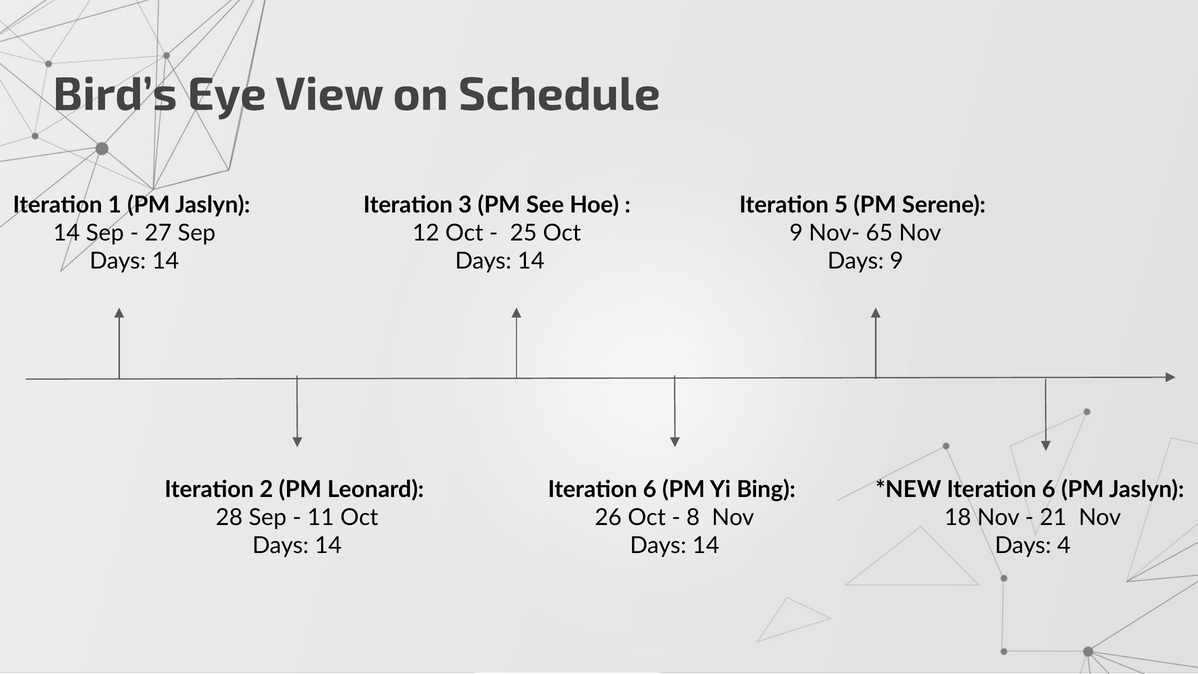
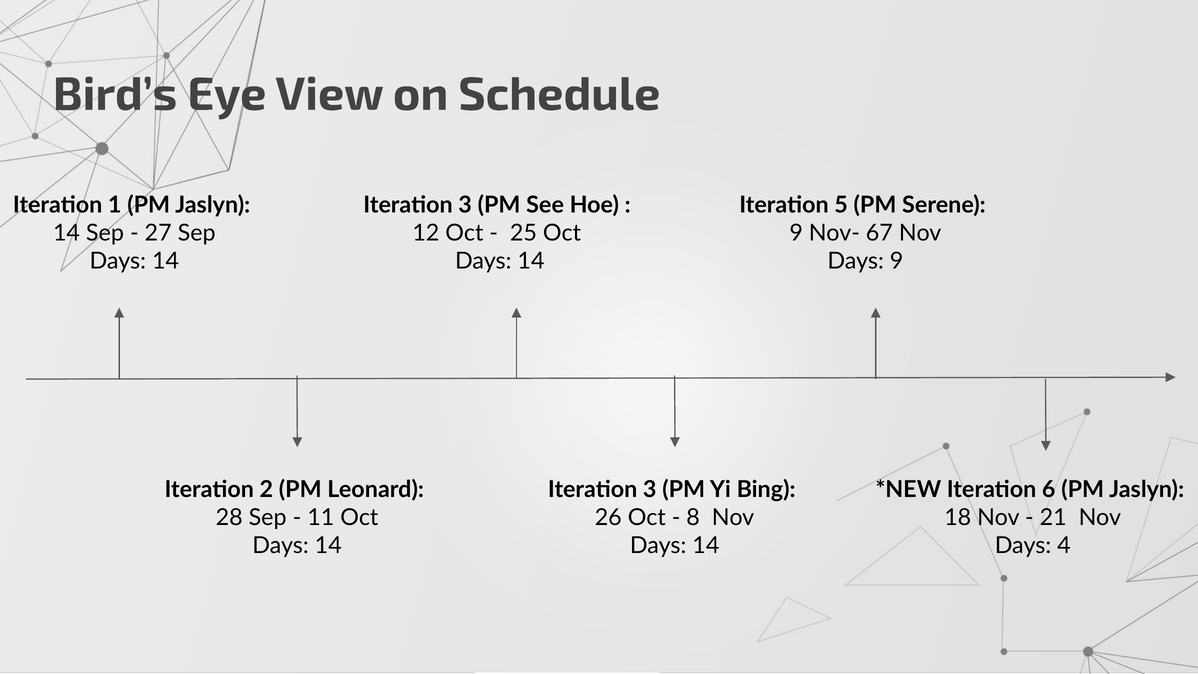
65: 65 -> 67
6 at (650, 490): 6 -> 3
